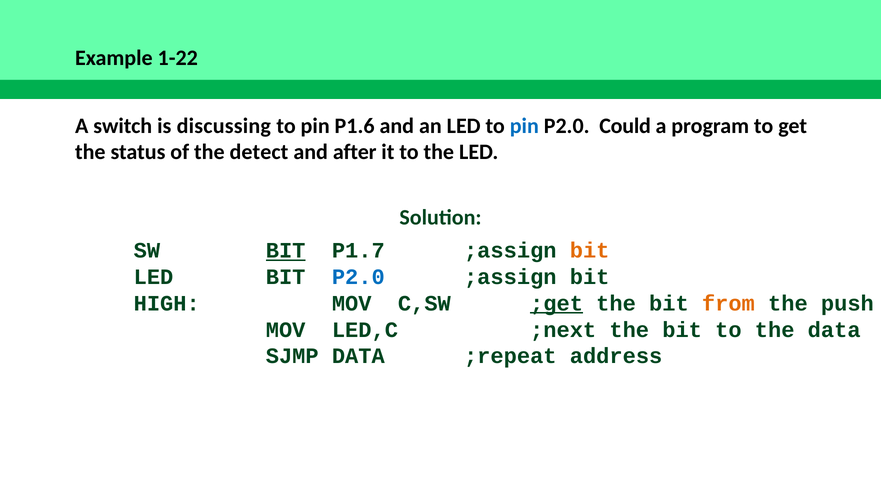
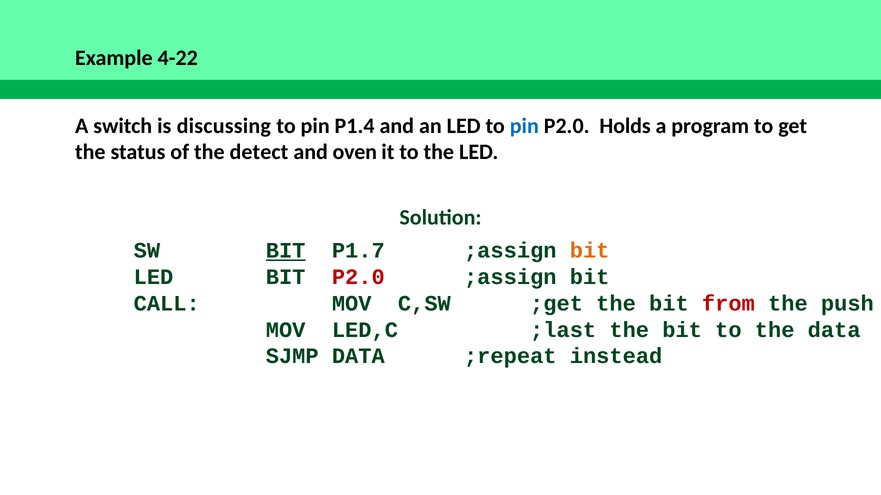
1-22: 1-22 -> 4-22
P1.6: P1.6 -> P1.4
Could: Could -> Holds
after: after -> oven
P2.0 at (358, 277) colour: blue -> red
HIGH: HIGH -> CALL
;get underline: present -> none
from colour: orange -> red
;next: ;next -> ;last
address: address -> instead
